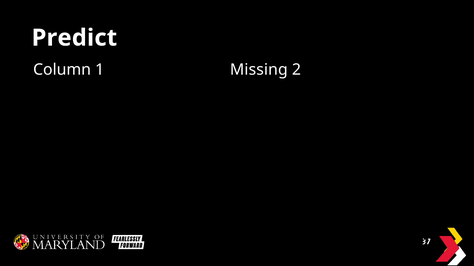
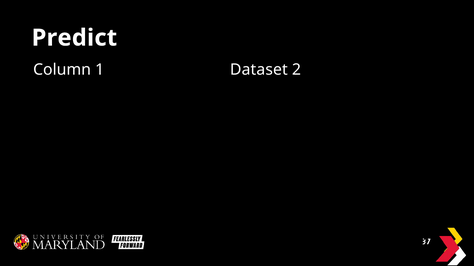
Missing: Missing -> Dataset
